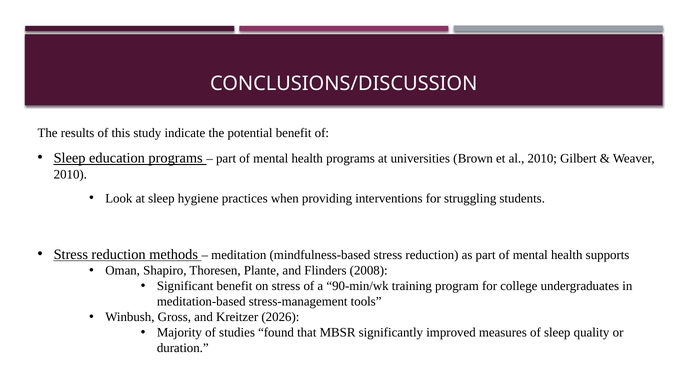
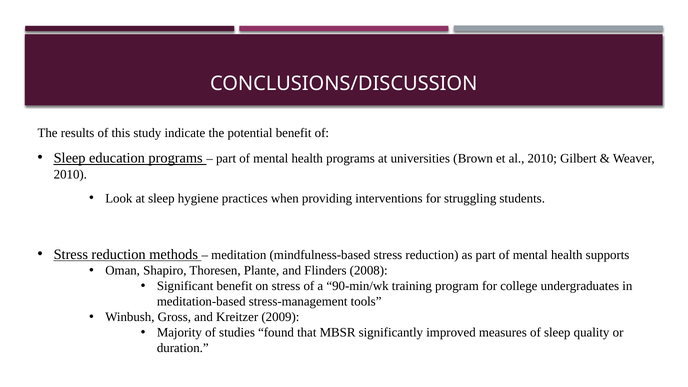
2026: 2026 -> 2009
